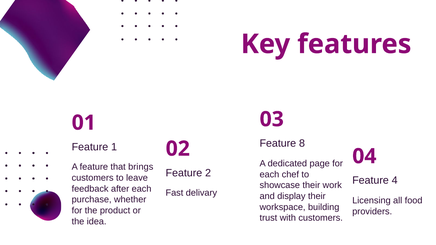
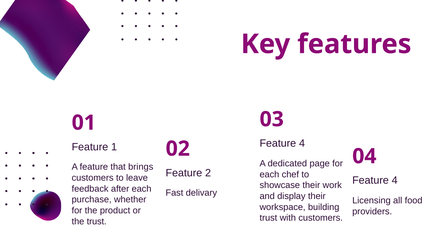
8 at (302, 144): 8 -> 4
the idea: idea -> trust
